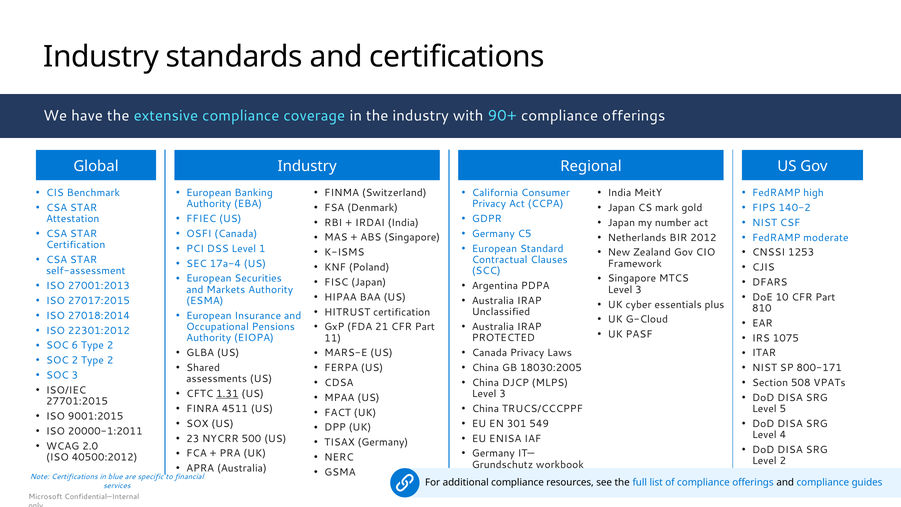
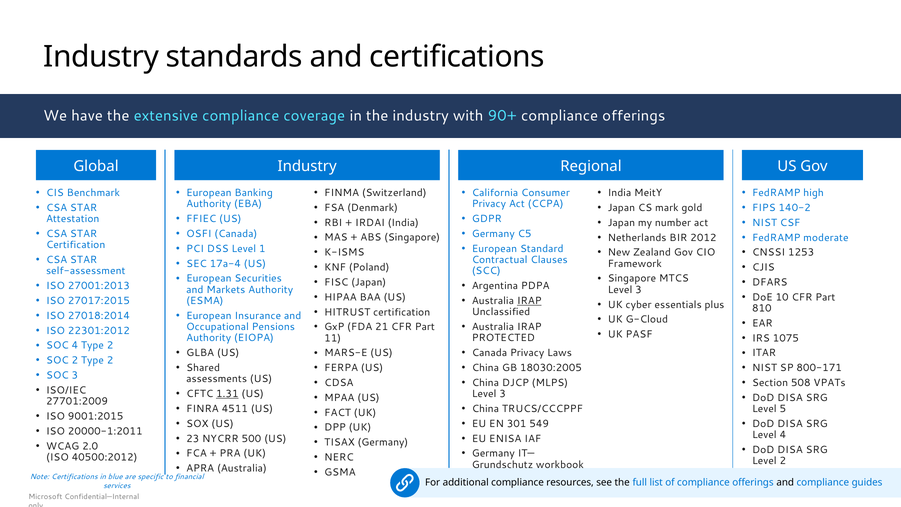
IRAP at (529, 301) underline: none -> present
SOC 6: 6 -> 4
27701:2015: 27701:2015 -> 27701:2009
